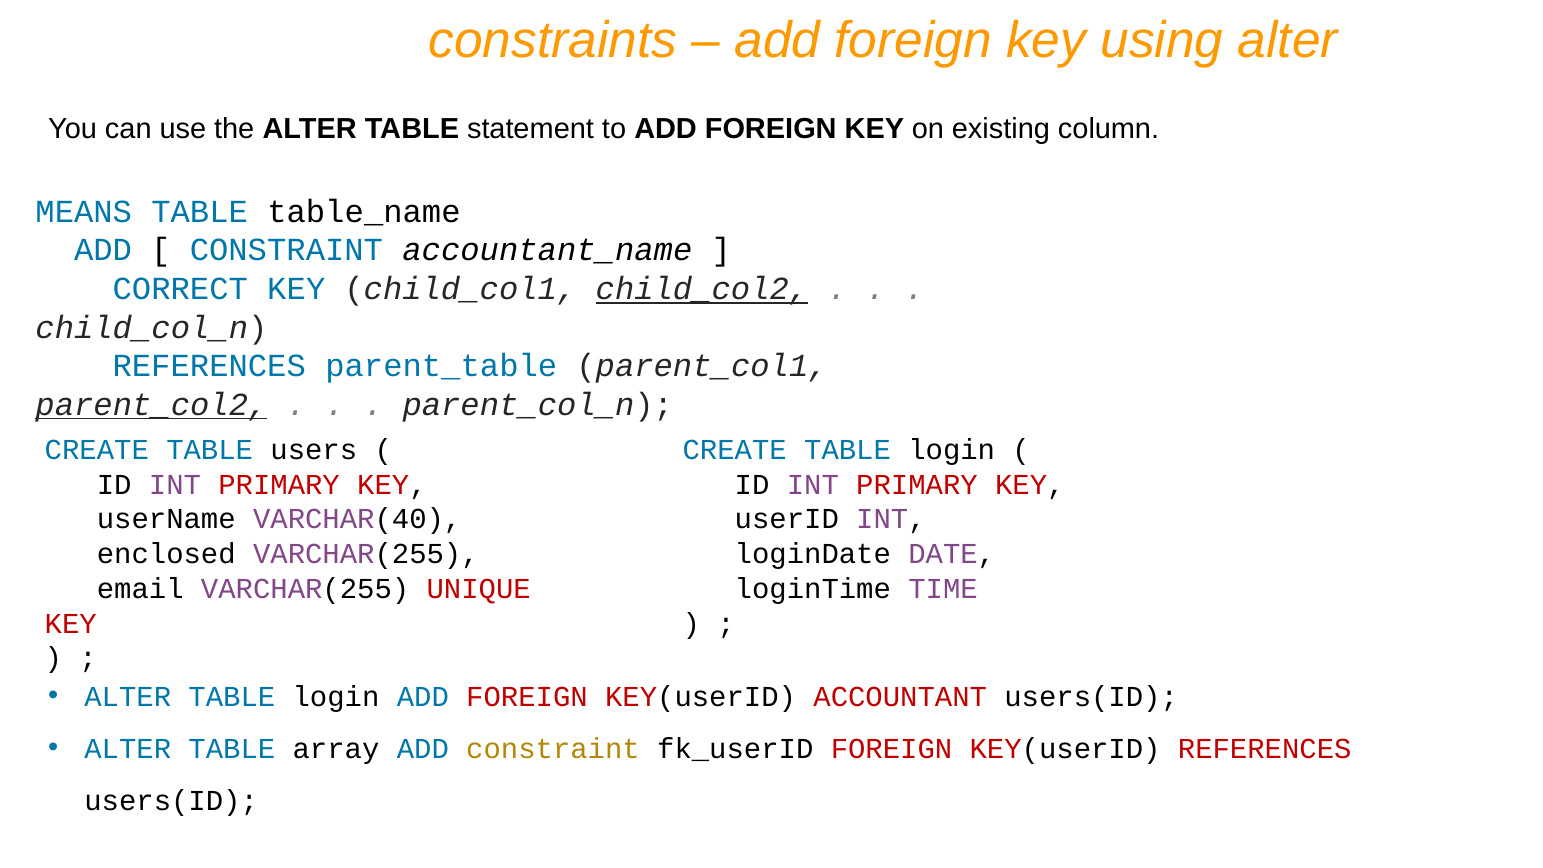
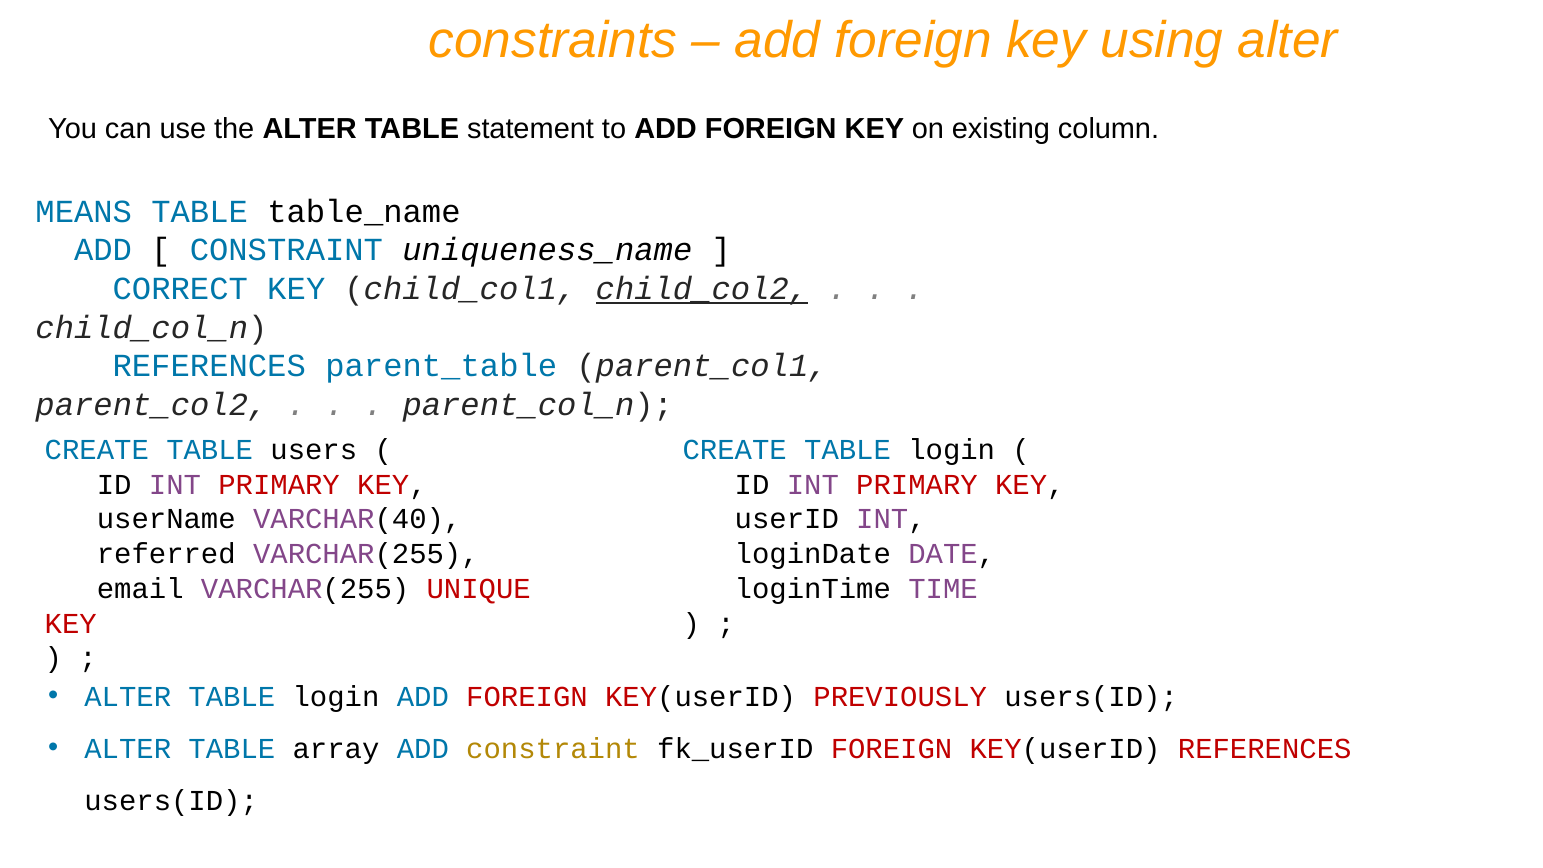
accountant_name: accountant_name -> uniqueness_name
parent_col2 underline: present -> none
enclosed: enclosed -> referred
ACCOUNTANT: ACCOUNTANT -> PREVIOUSLY
